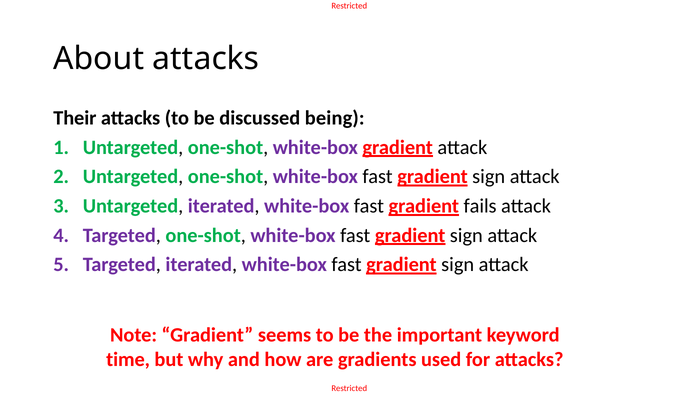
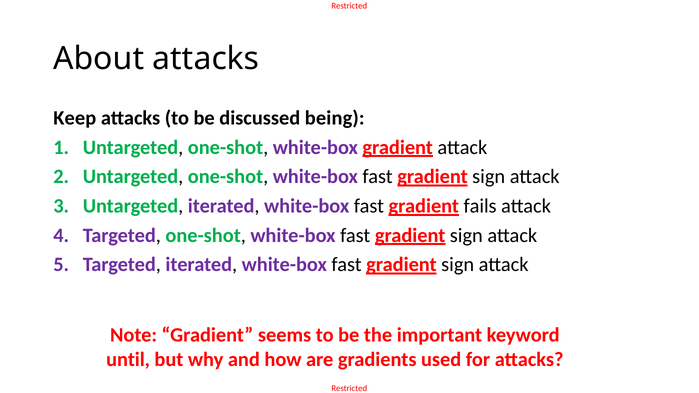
Their: Their -> Keep
time: time -> until
